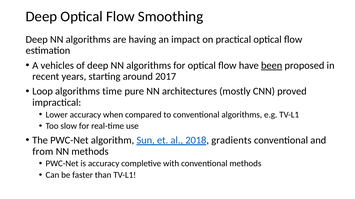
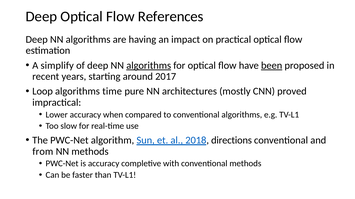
Smoothing: Smoothing -> References
vehicles: vehicles -> simplify
algorithms at (149, 66) underline: none -> present
gradients: gradients -> directions
